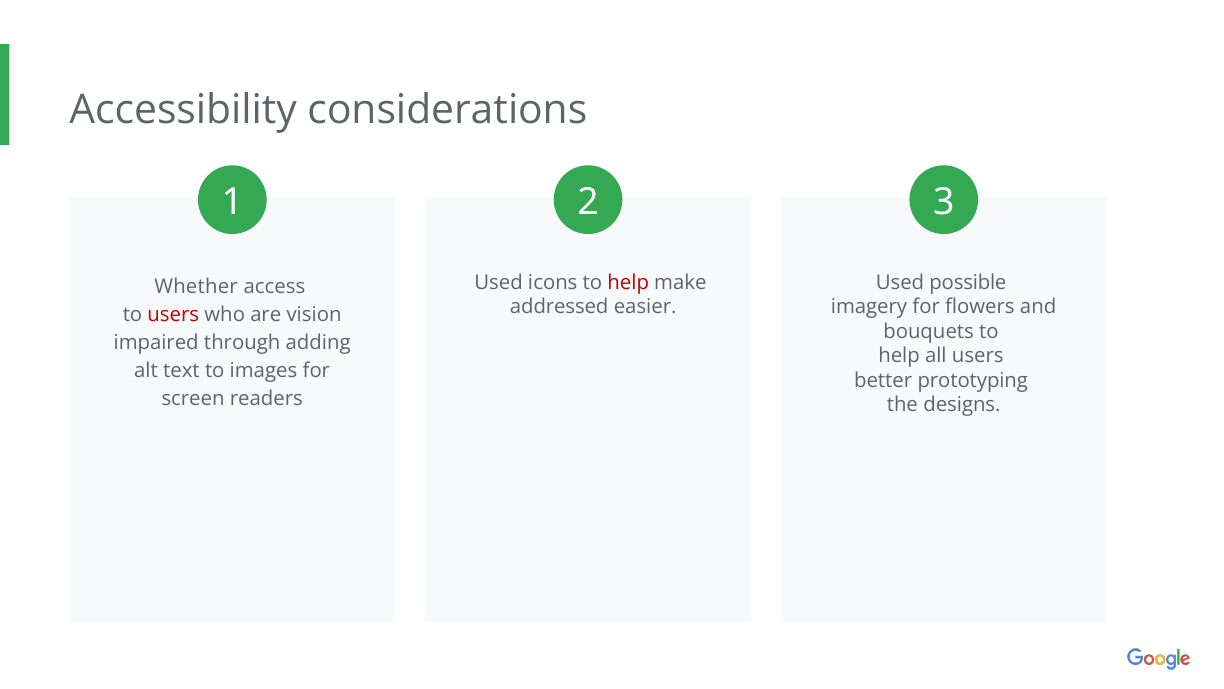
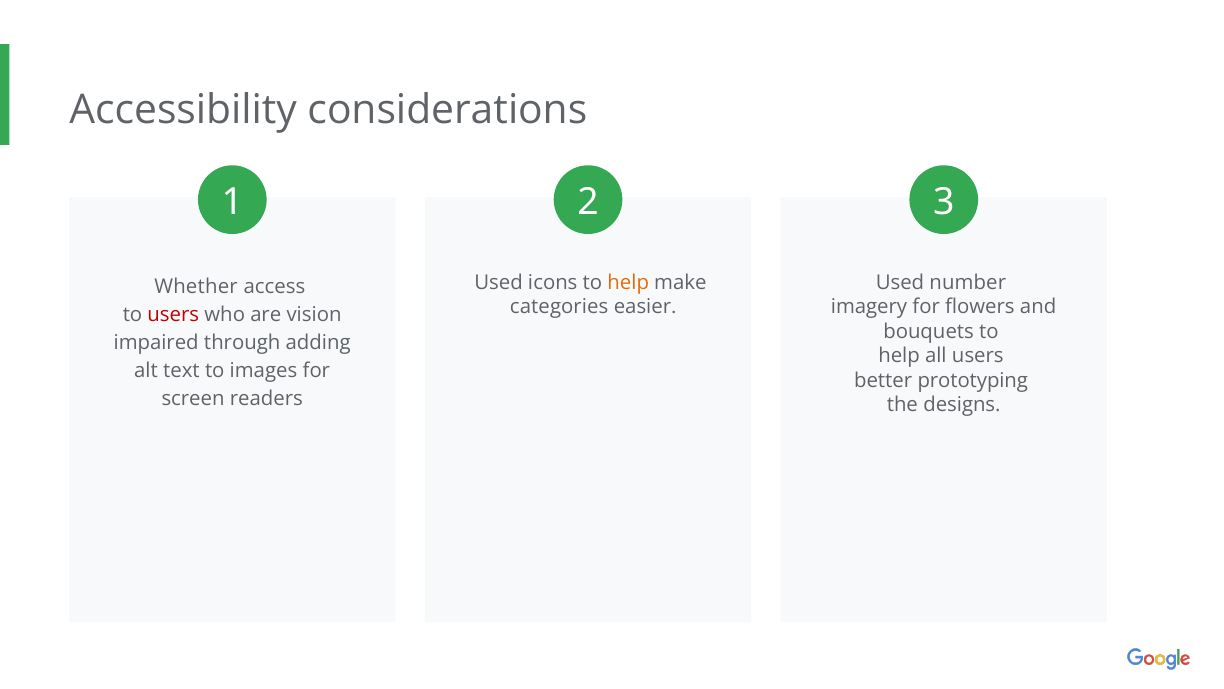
help at (628, 283) colour: red -> orange
possible: possible -> number
addressed: addressed -> categories
